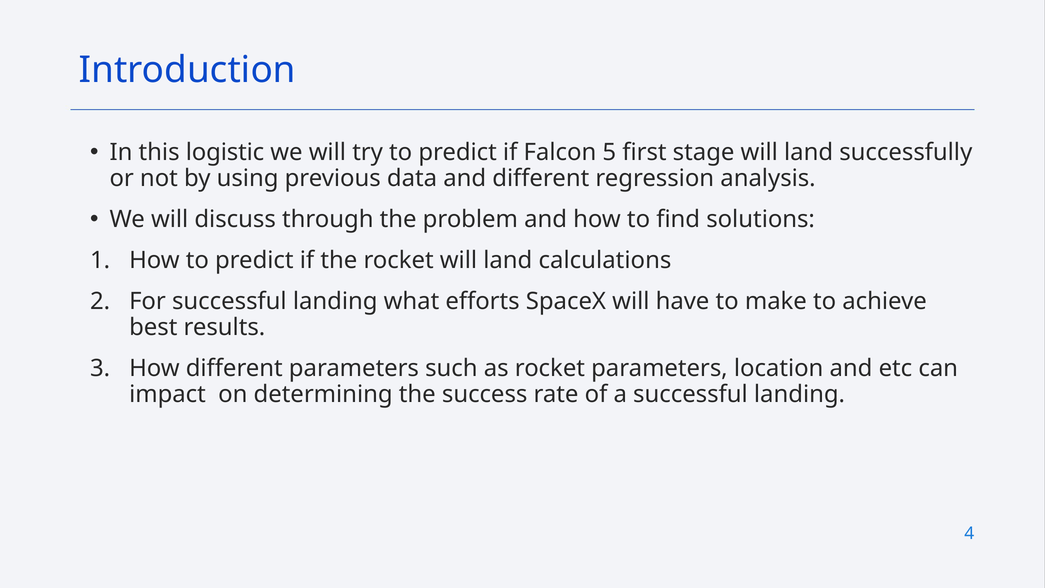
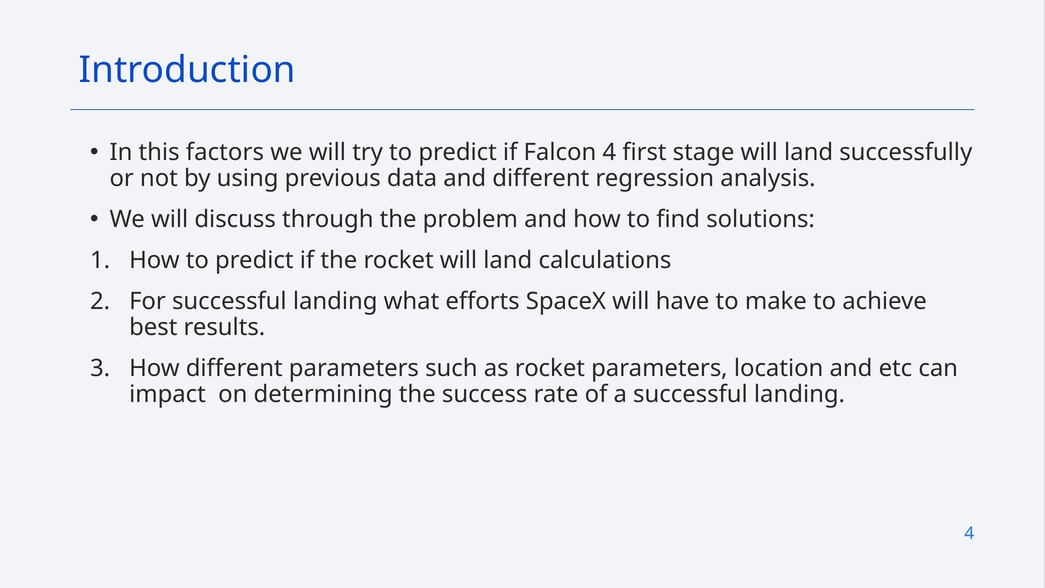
logistic: logistic -> factors
Falcon 5: 5 -> 4
